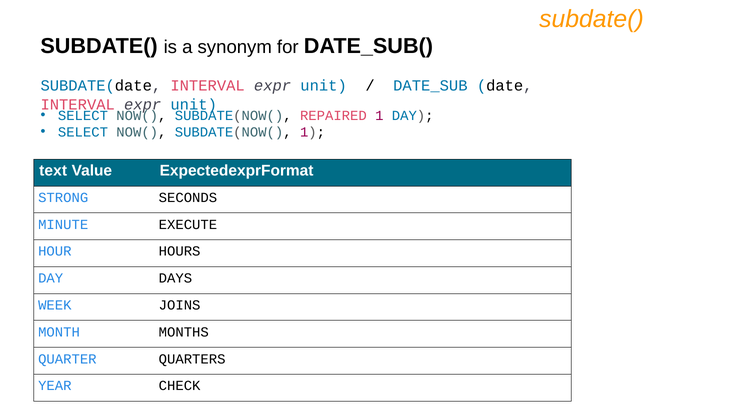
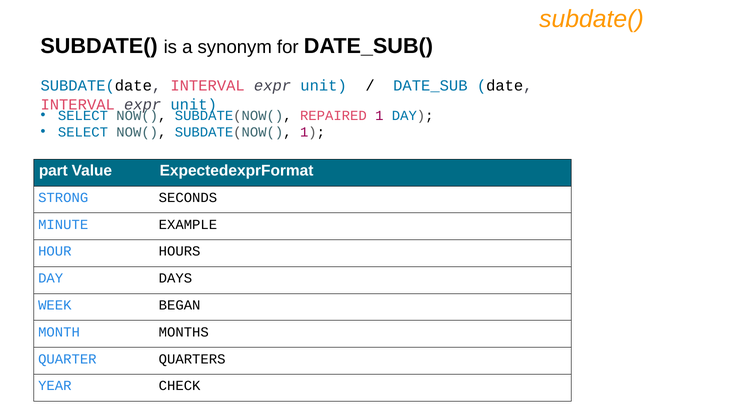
text: text -> part
EXECUTE: EXECUTE -> EXAMPLE
JOINS: JOINS -> BEGAN
